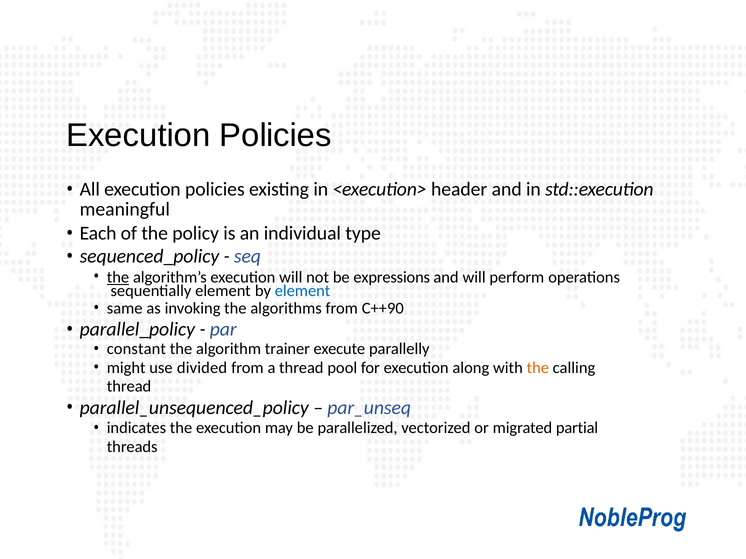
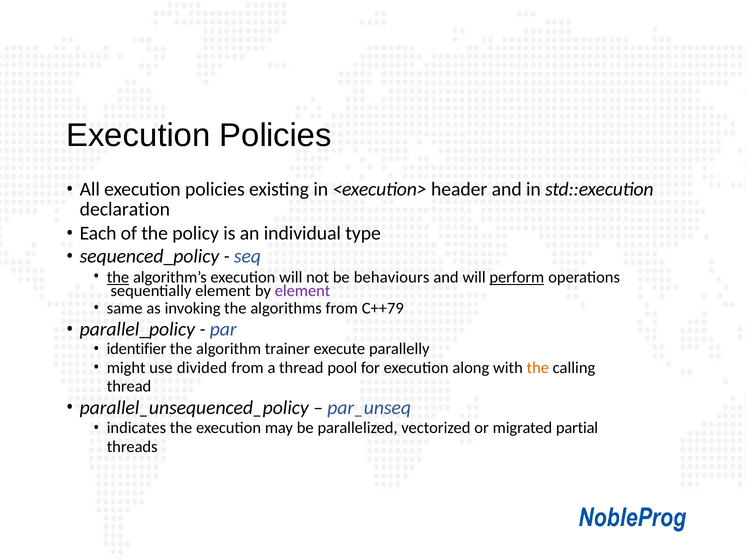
meaningful: meaningful -> declaration
expressions: expressions -> behaviours
perform underline: none -> present
element at (303, 291) colour: blue -> purple
C++90: C++90 -> C++79
constant: constant -> identifier
